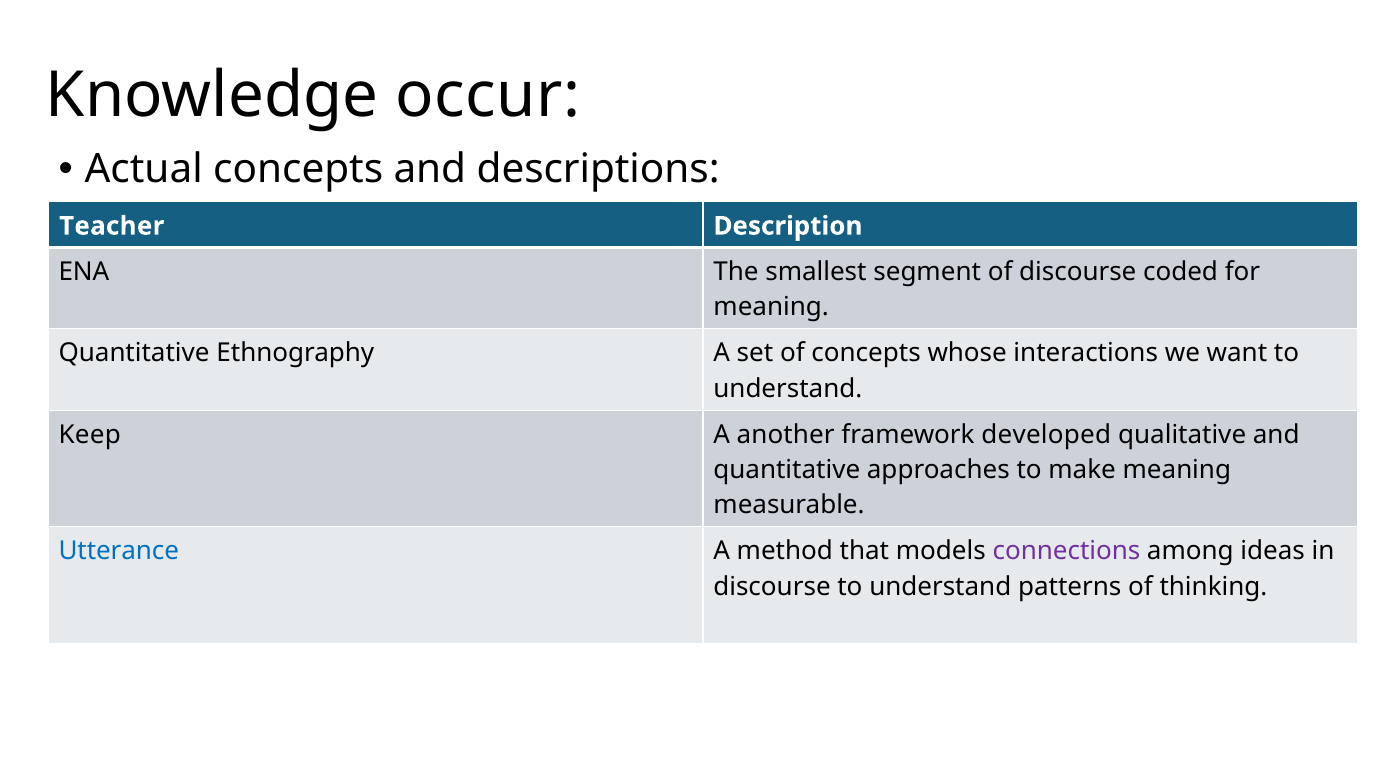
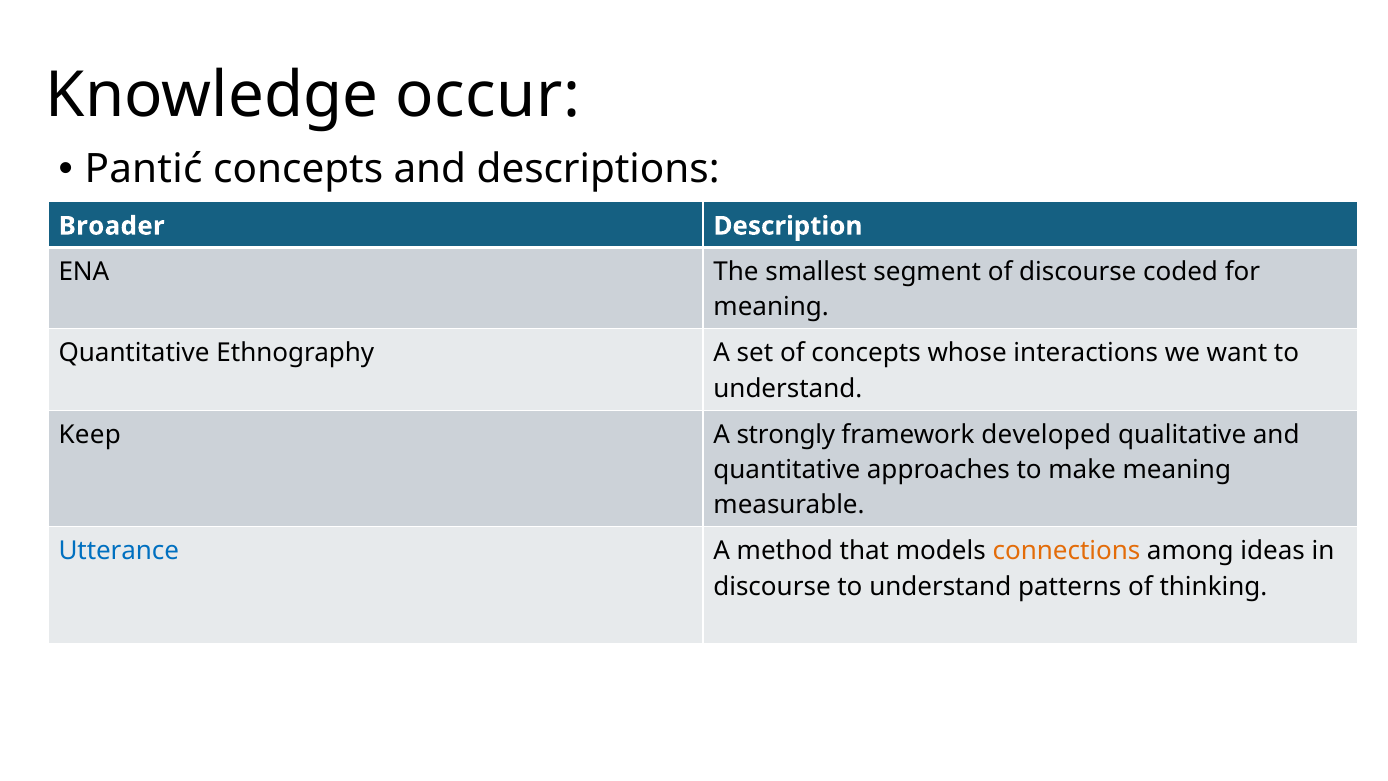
Actual: Actual -> Pantić
Teacher: Teacher -> Broader
another: another -> strongly
connections colour: purple -> orange
